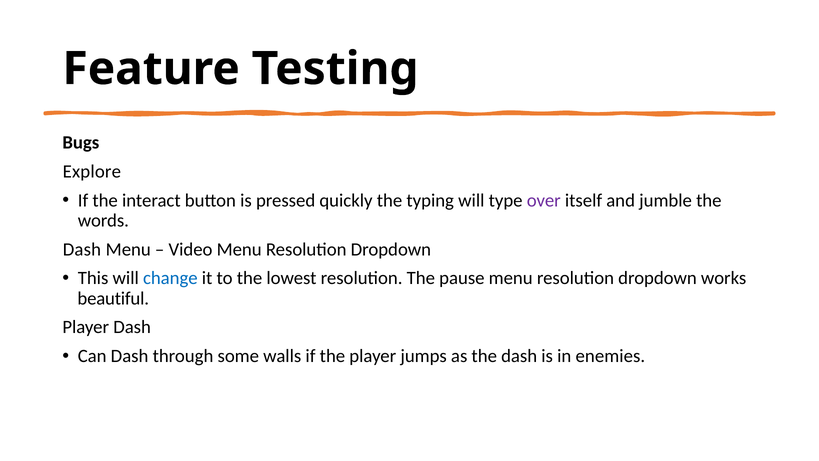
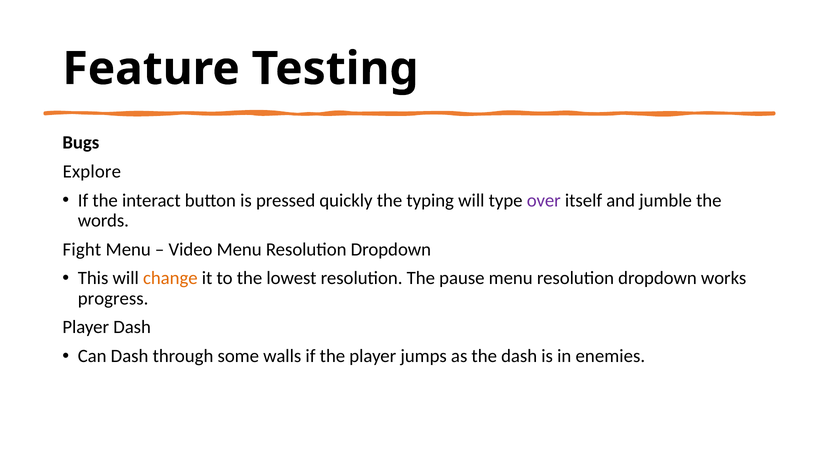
Dash at (82, 249): Dash -> Fight
change colour: blue -> orange
beautiful: beautiful -> progress
